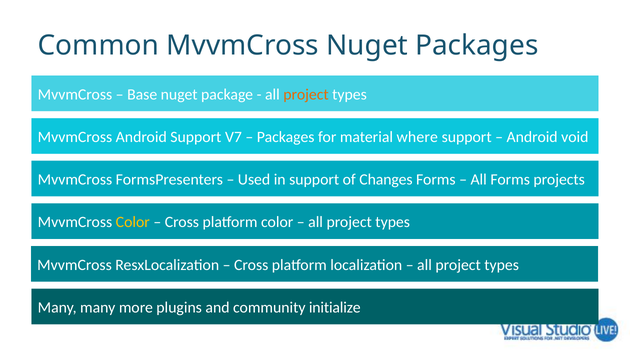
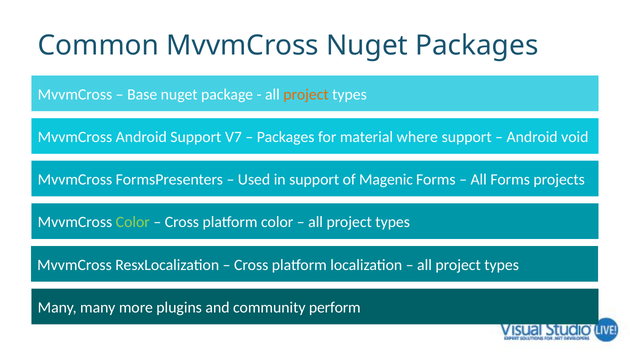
Changes: Changes -> Magenic
Color at (133, 222) colour: yellow -> light green
initialize: initialize -> perform
